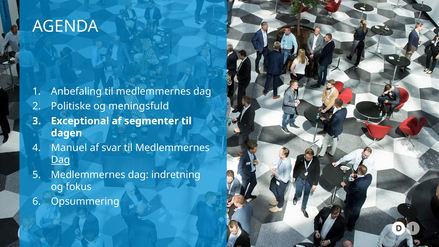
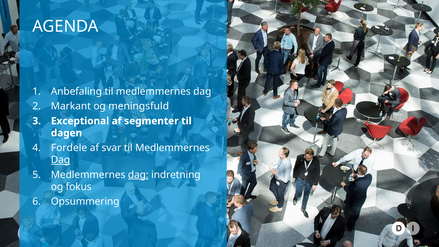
Politiske: Politiske -> Markant
Manuel: Manuel -> Fordele
dag at (138, 175) underline: none -> present
